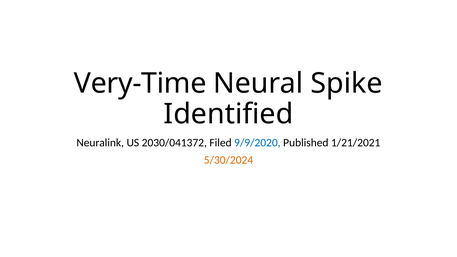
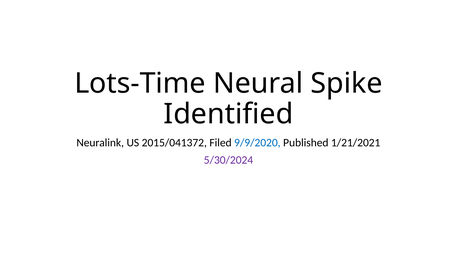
Very-Time: Very-Time -> Lots-Time
2030/041372: 2030/041372 -> 2015/041372
5/30/2024 colour: orange -> purple
